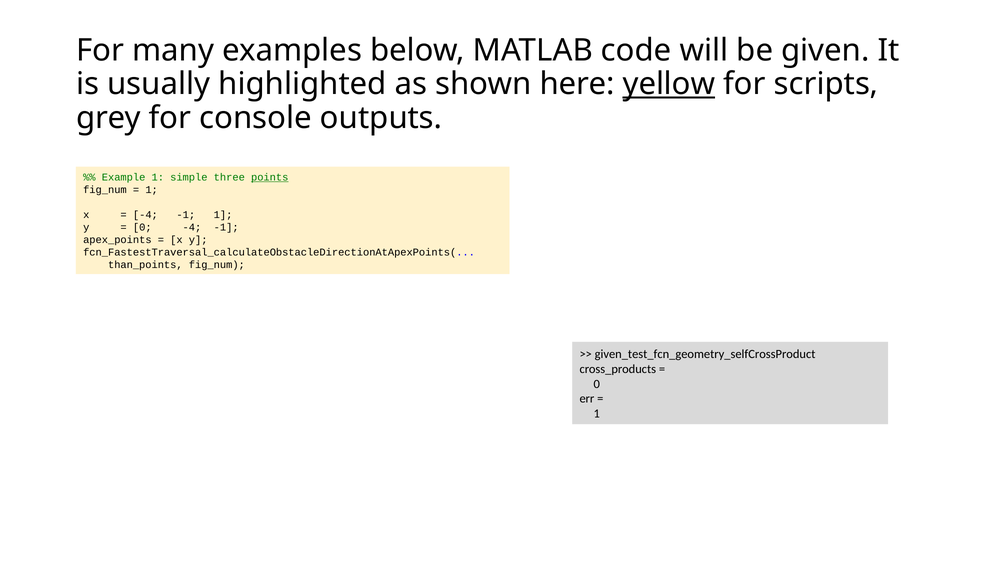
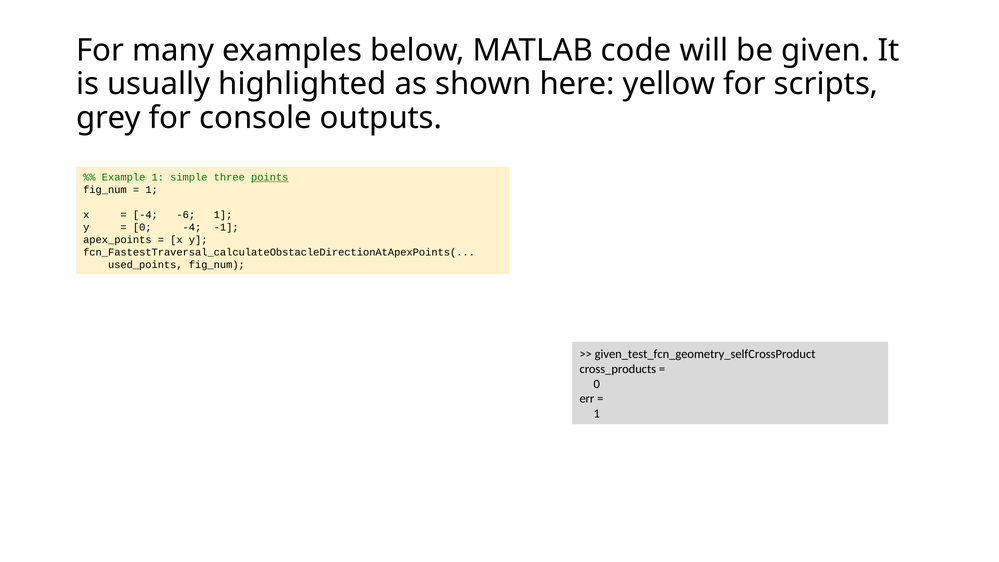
yellow underline: present -> none
-1 at (186, 215): -1 -> -6
than_points: than_points -> used_points
